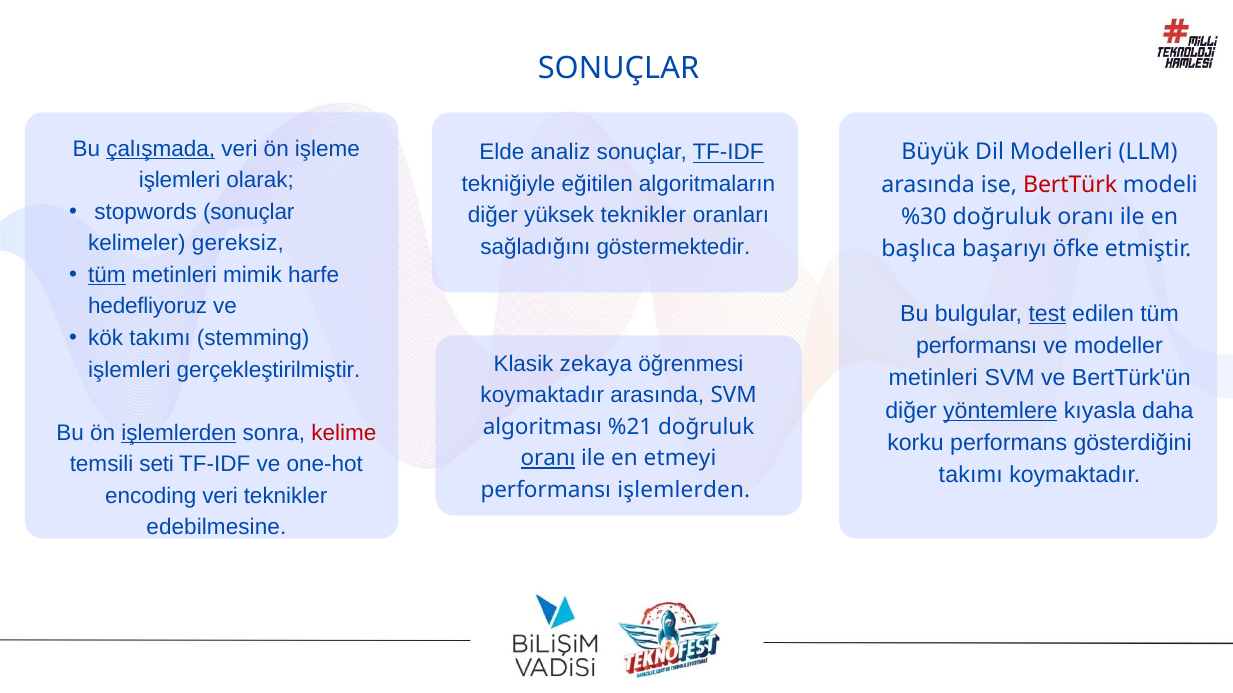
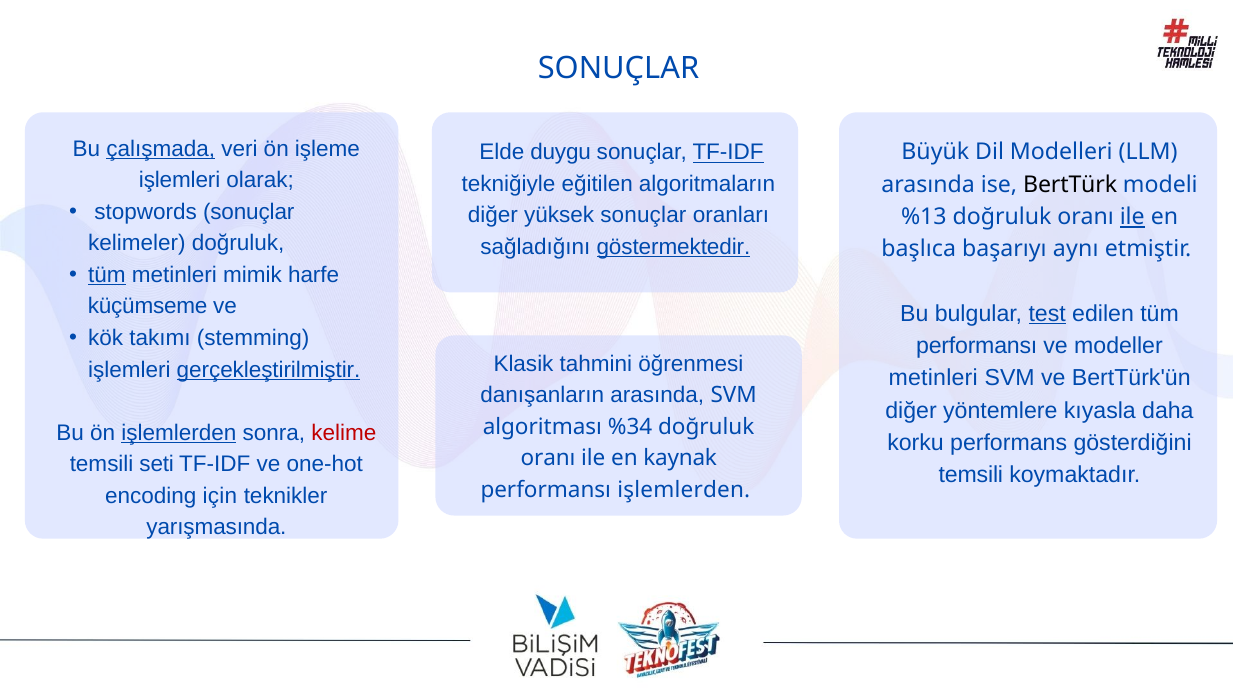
analiz: analiz -> duygu
BertTürk colour: red -> black
yüksek teknikler: teknikler -> sonuçlar
%30: %30 -> %13
ile at (1132, 217) underline: none -> present
kelimeler gereksiz: gereksiz -> doğruluk
göstermektedir underline: none -> present
öfke: öfke -> aynı
hedefliyoruz: hedefliyoruz -> küçümseme
zekaya: zekaya -> tahmini
gerçekleştirilmiştir underline: none -> present
koymaktadır at (542, 396): koymaktadır -> danışanların
yöntemlere underline: present -> none
%21: %21 -> %34
oranı at (548, 459) underline: present -> none
etmeyi: etmeyi -> kaynak
takımı at (971, 475): takımı -> temsili
encoding veri: veri -> için
edebilmesine: edebilmesine -> yarışmasında
